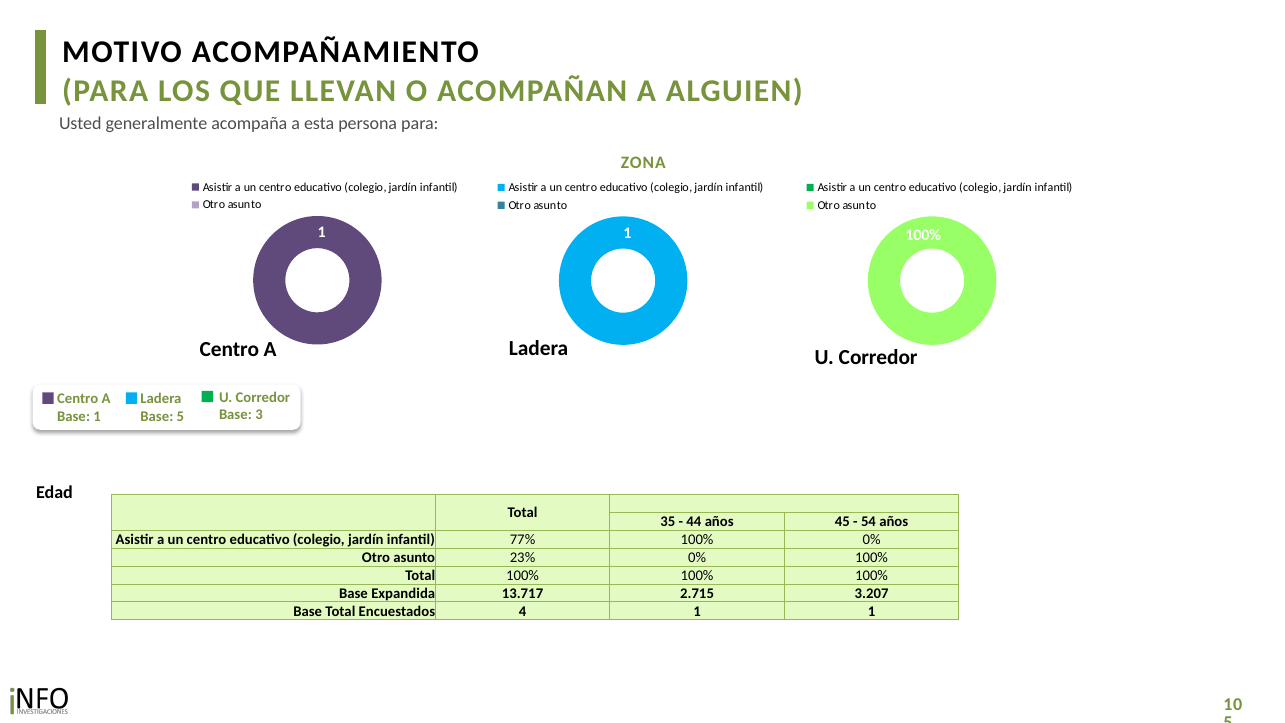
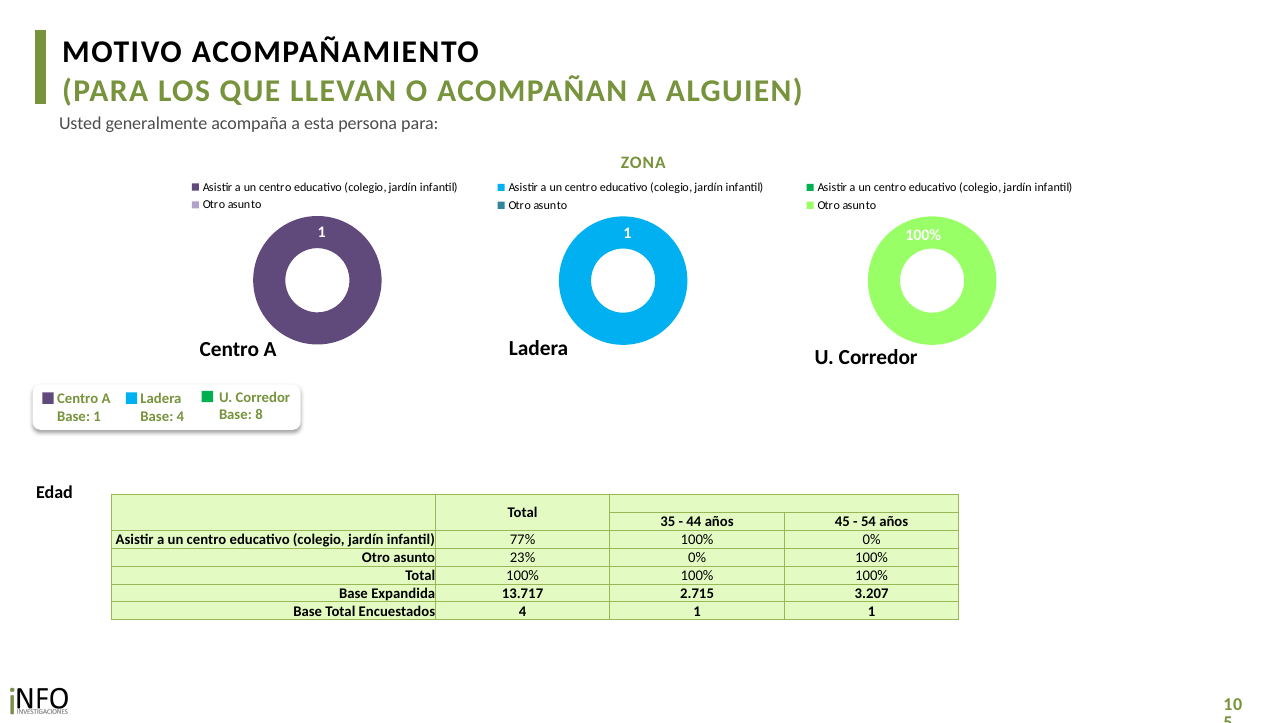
3: 3 -> 8
Base 5: 5 -> 4
